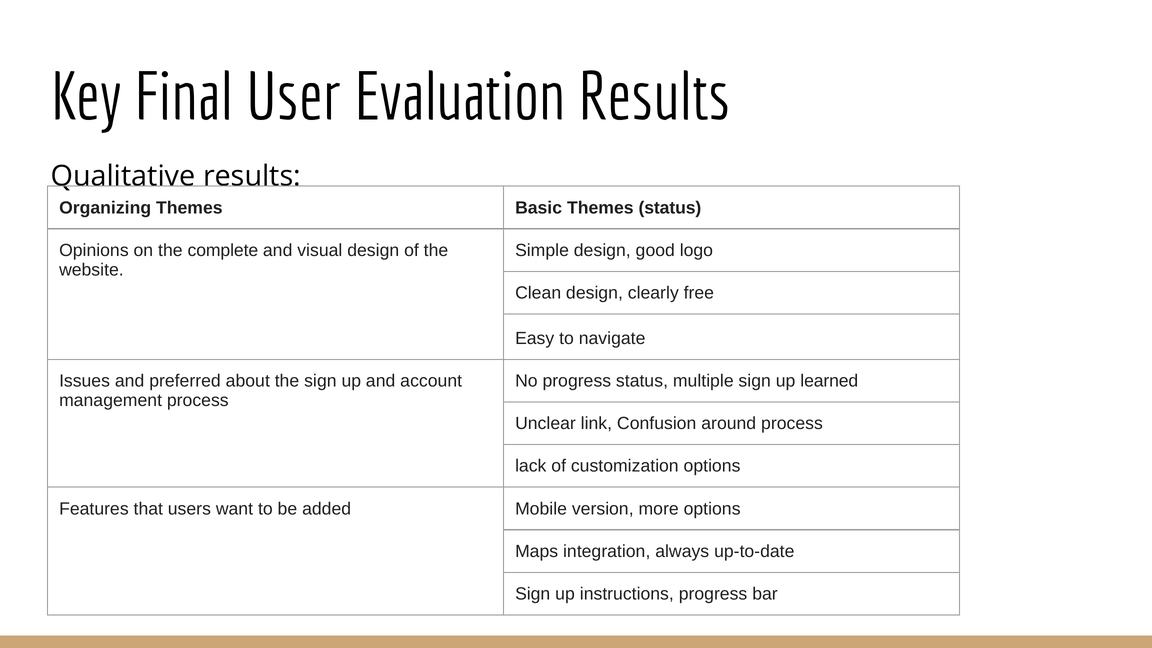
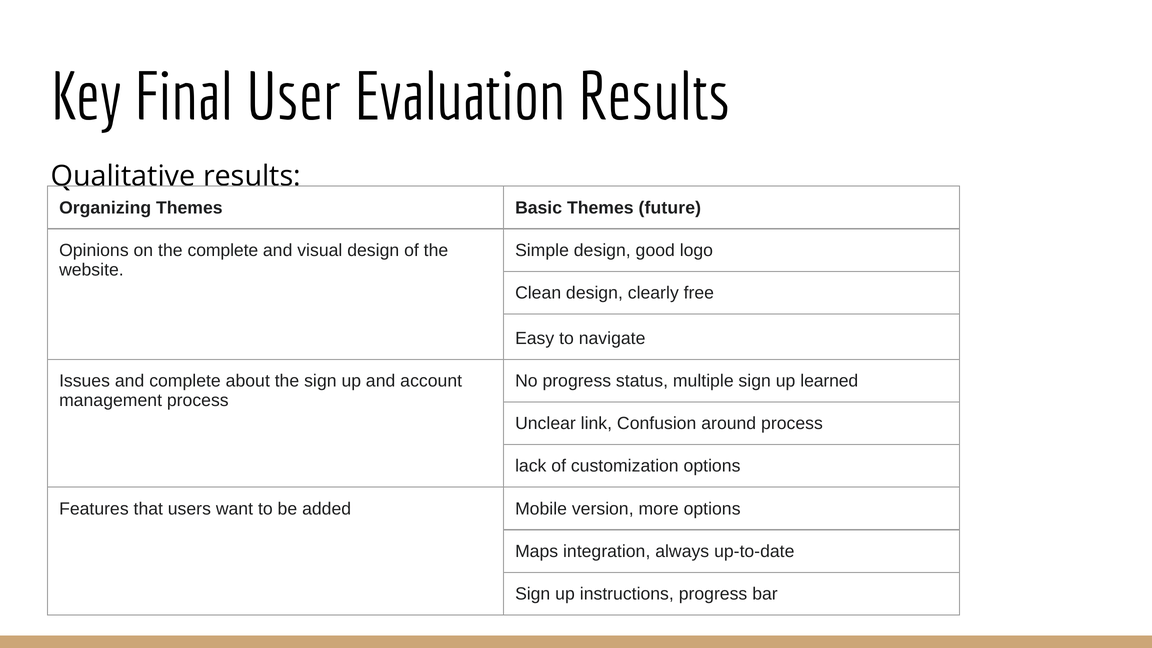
Themes status: status -> future
and preferred: preferred -> complete
